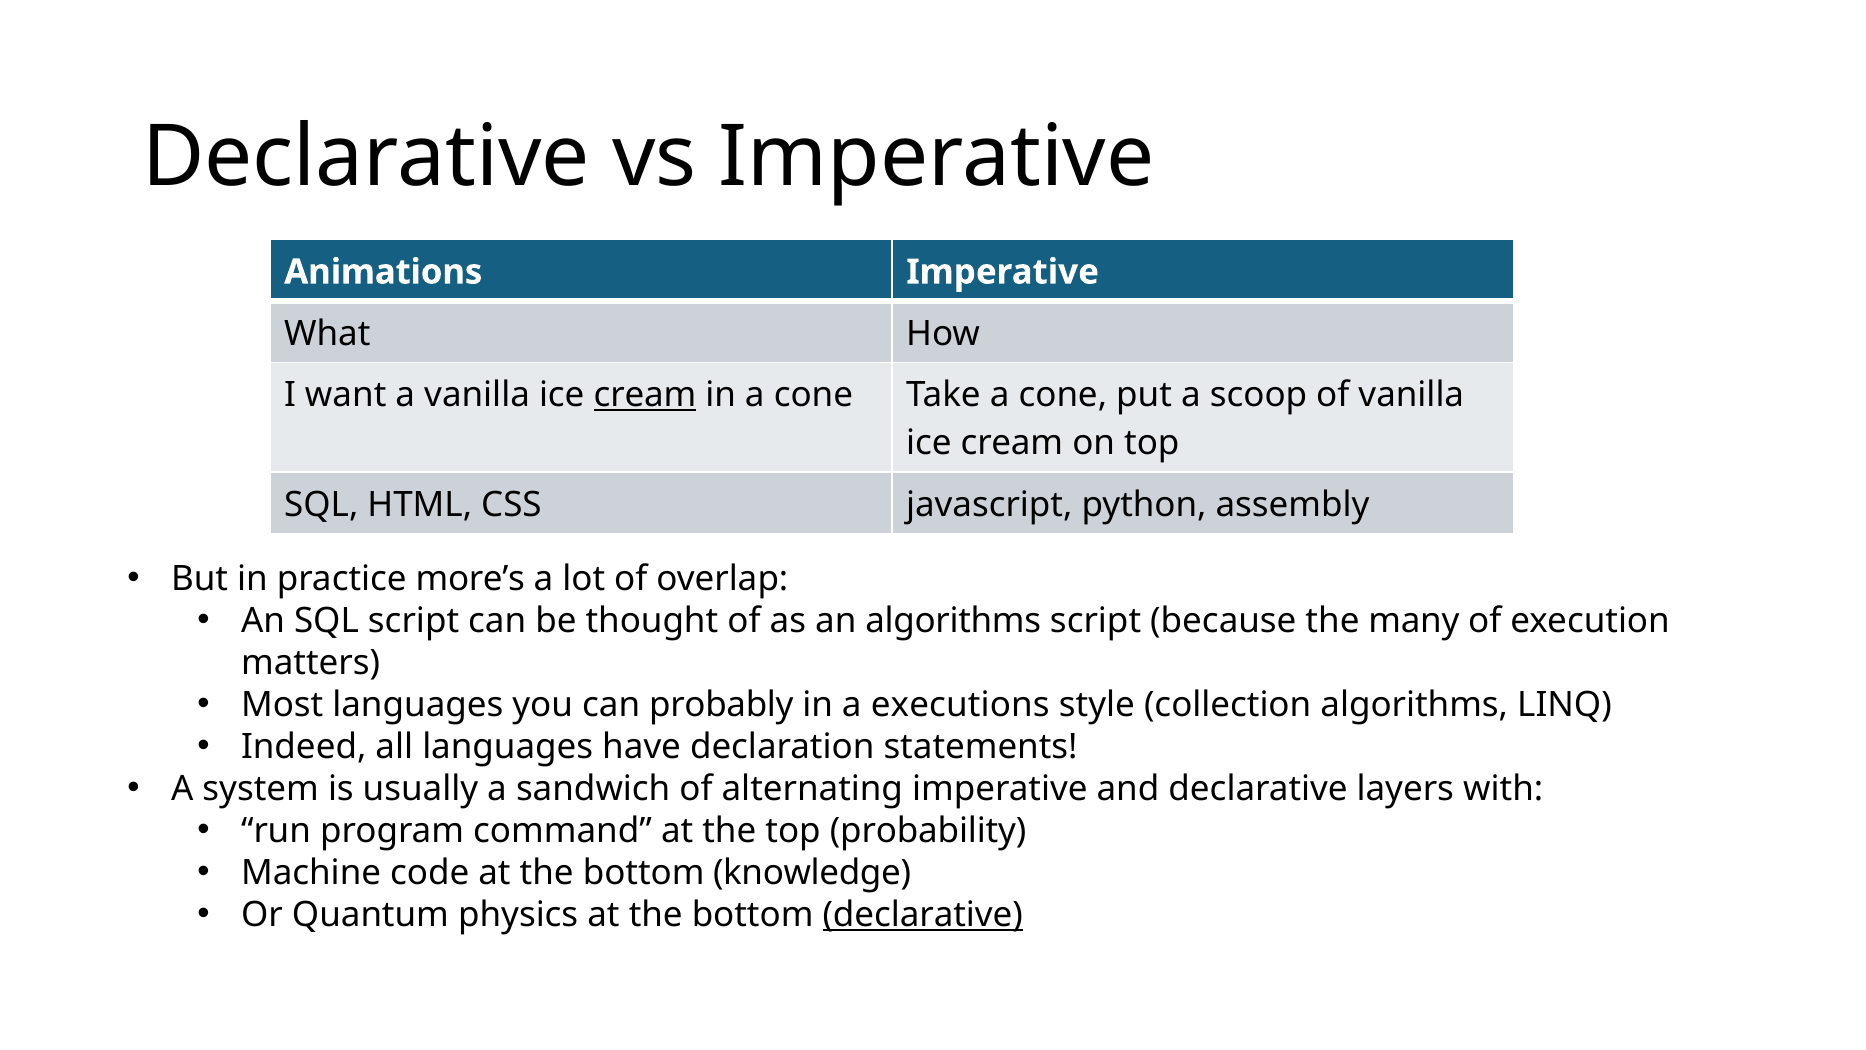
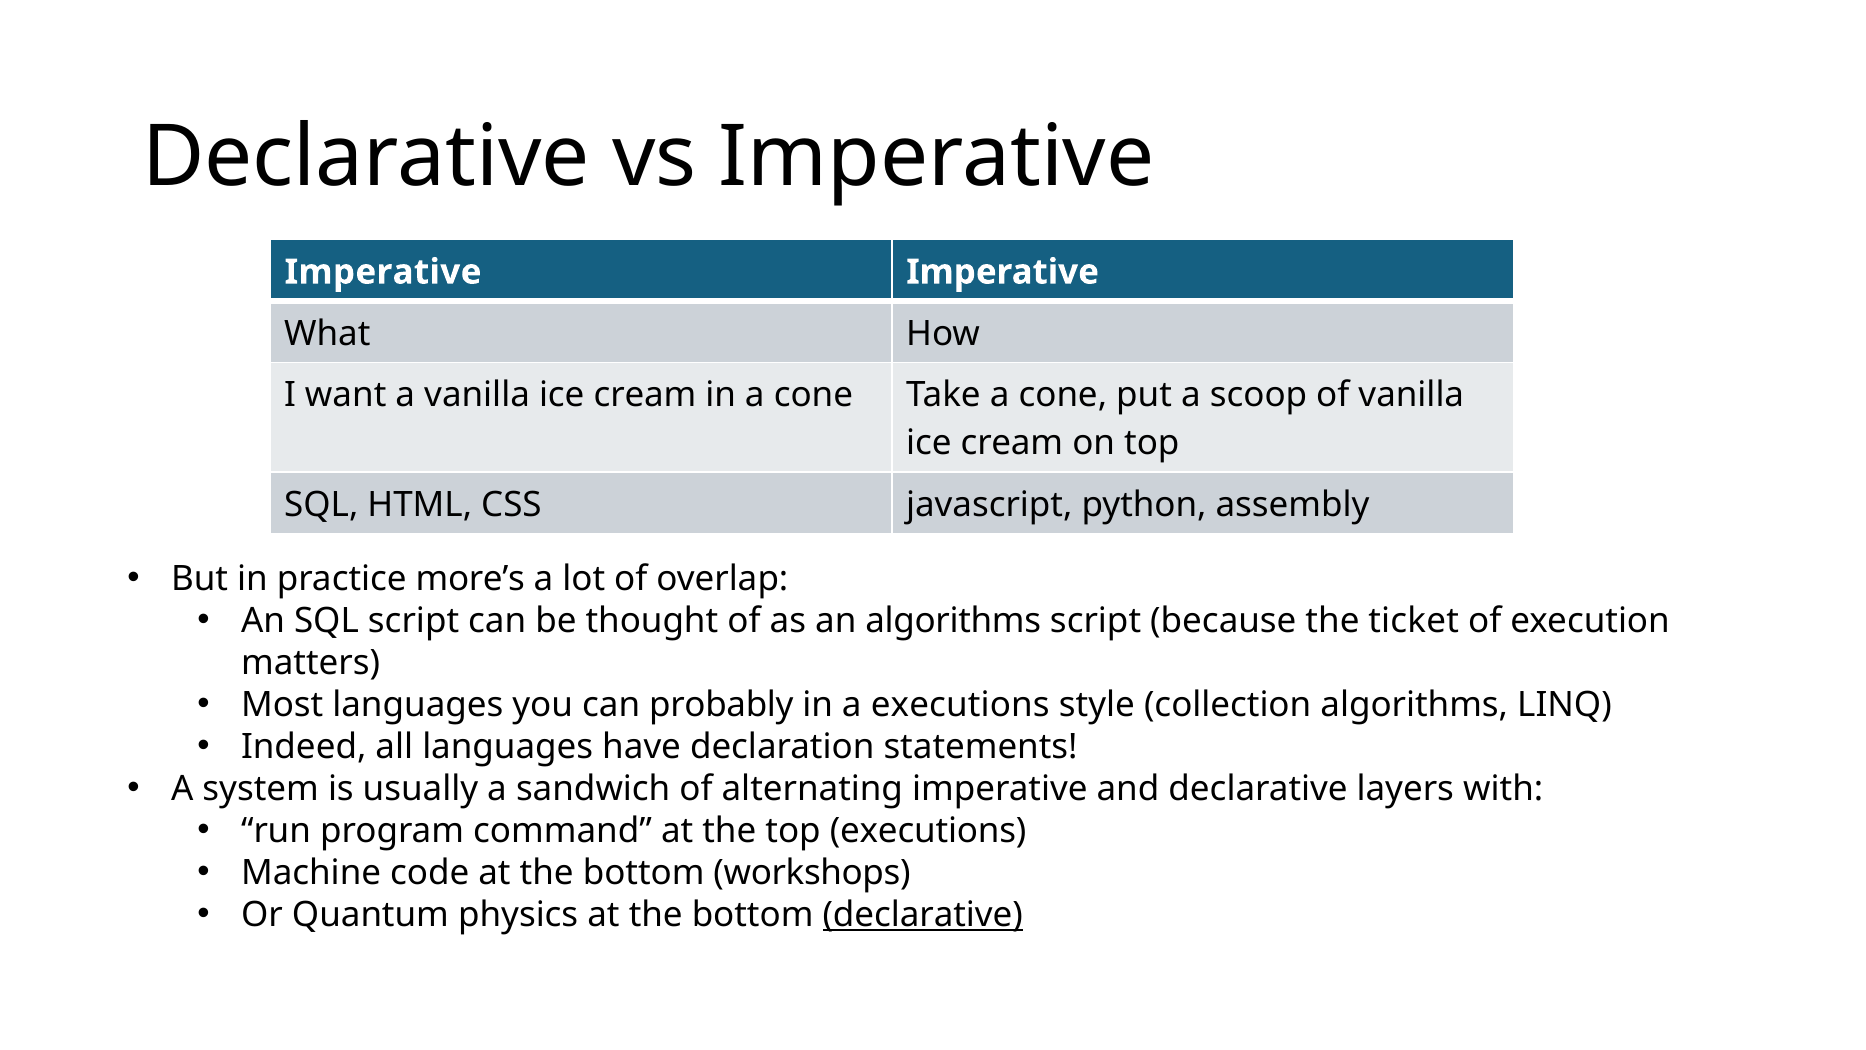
Animations at (383, 272): Animations -> Imperative
cream at (645, 395) underline: present -> none
many: many -> ticket
top probability: probability -> executions
knowledge: knowledge -> workshops
